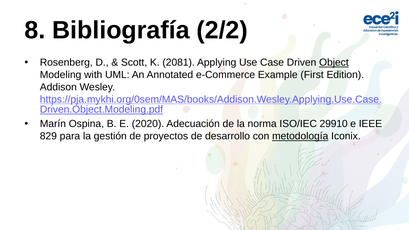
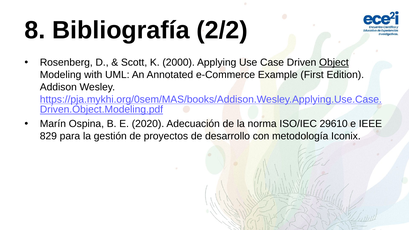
2081: 2081 -> 2000
29910: 29910 -> 29610
metodología underline: present -> none
